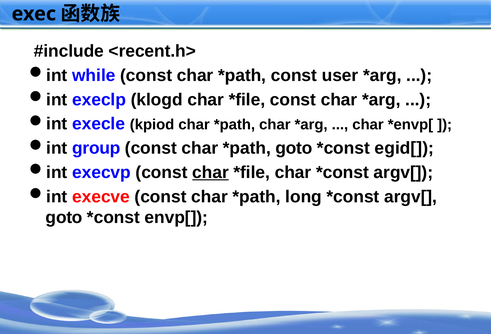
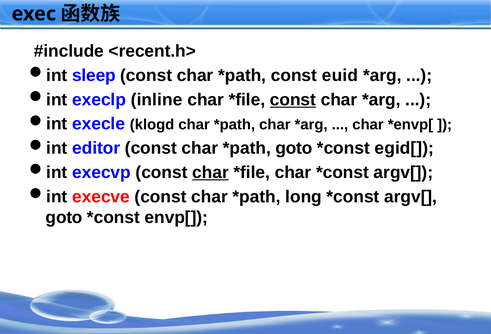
while: while -> sleep
user: user -> euid
klogd: klogd -> inline
const at (293, 100) underline: none -> present
kpiod: kpiod -> klogd
group: group -> editor
